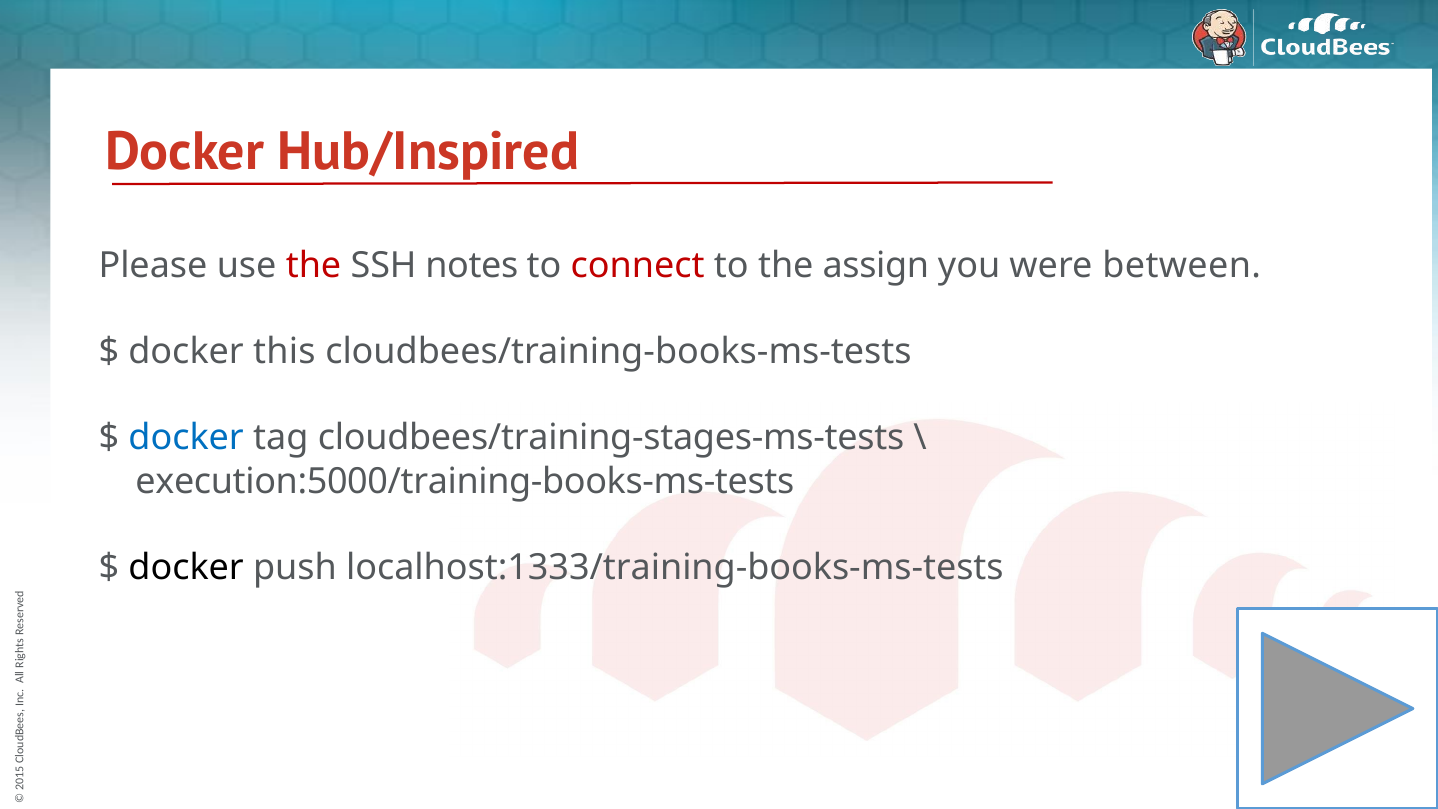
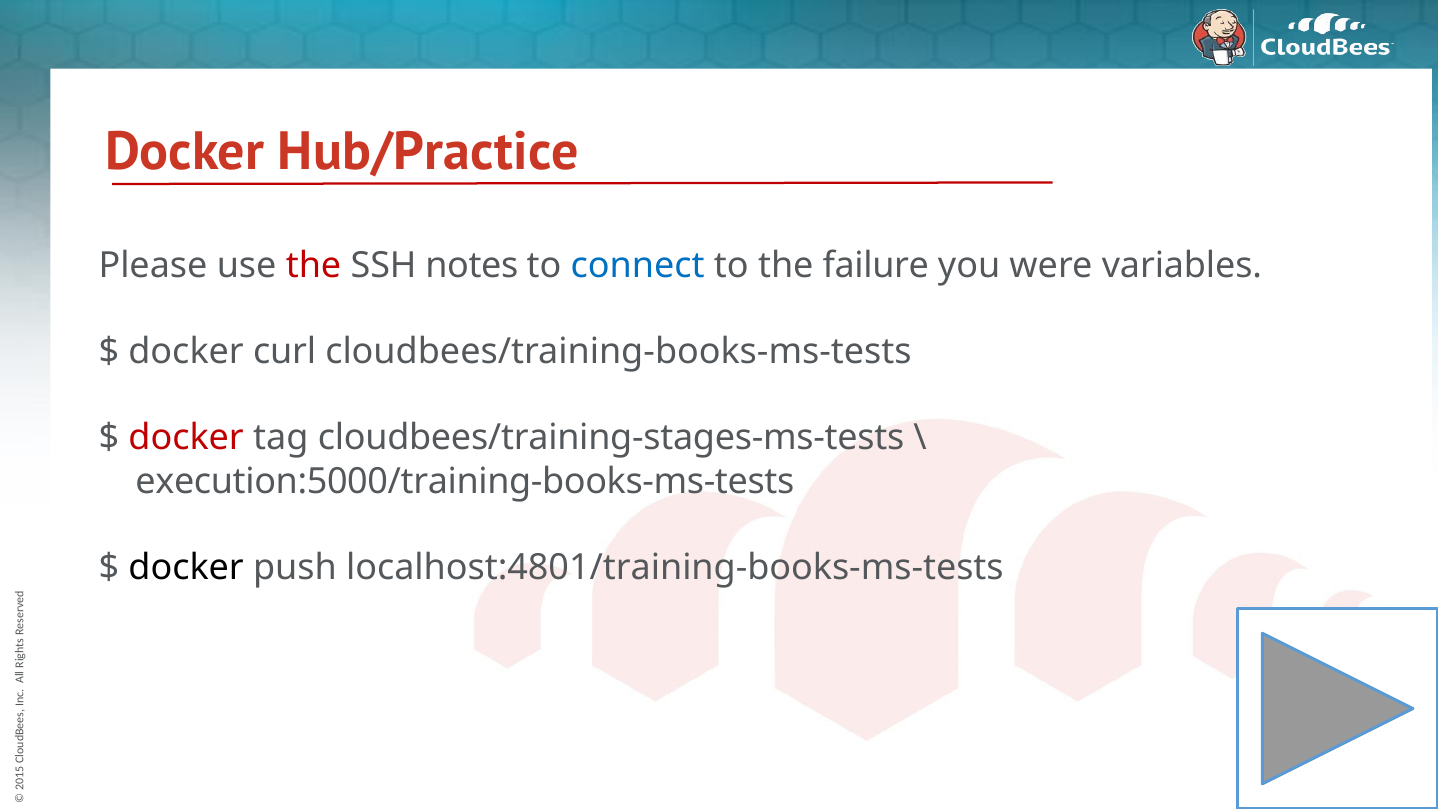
Hub/Inspired: Hub/Inspired -> Hub/Practice
connect colour: red -> blue
assign: assign -> failure
between: between -> variables
this: this -> curl
docker at (186, 438) colour: blue -> red
localhost:1333/training-books-ms-tests: localhost:1333/training-books-ms-tests -> localhost:4801/training-books-ms-tests
